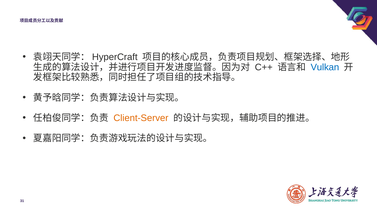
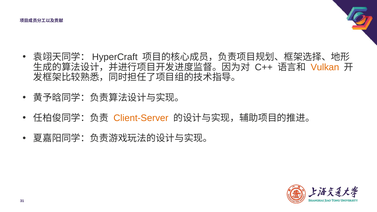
Vulkan colour: blue -> orange
